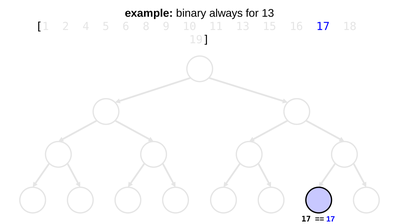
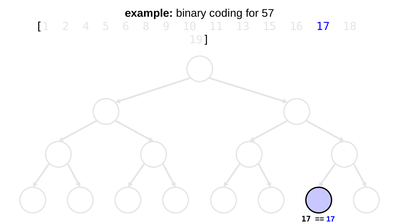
always: always -> coding
for 13: 13 -> 57
